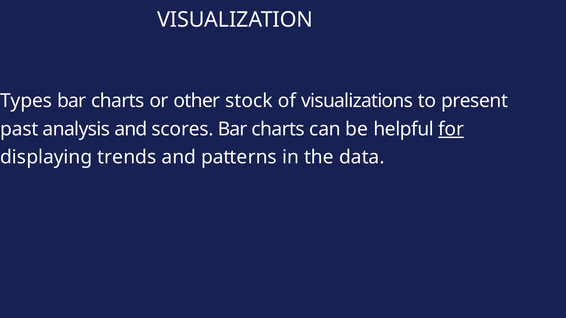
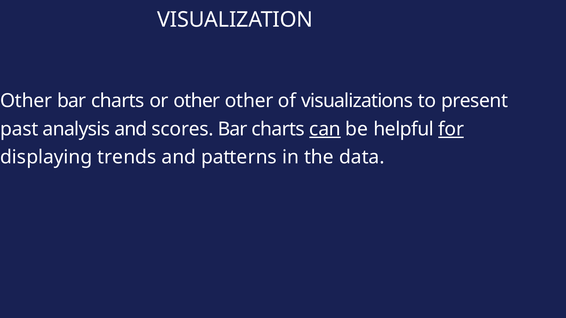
Types at (26, 101): Types -> Other
other stock: stock -> other
can underline: none -> present
